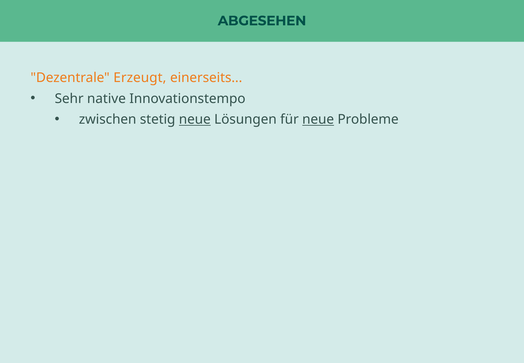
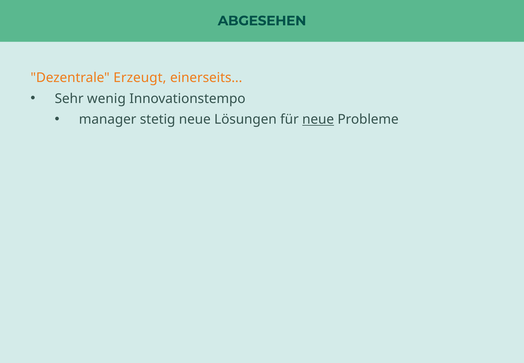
native: native -> wenig
zwischen: zwischen -> manager
neue at (195, 119) underline: present -> none
